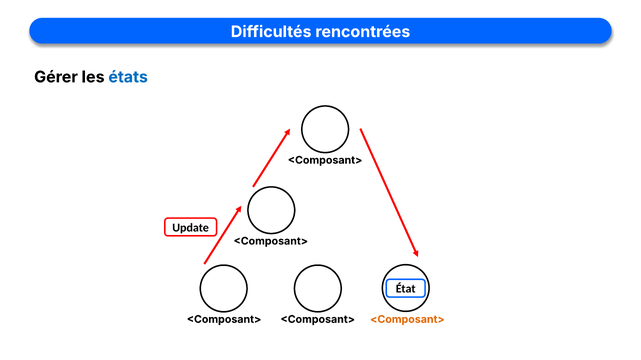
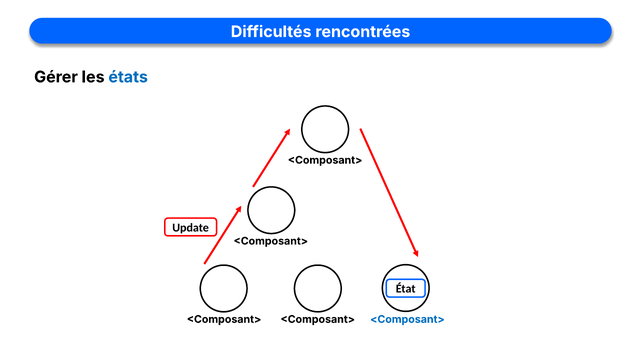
<Composant> at (407, 320) colour: orange -> blue
